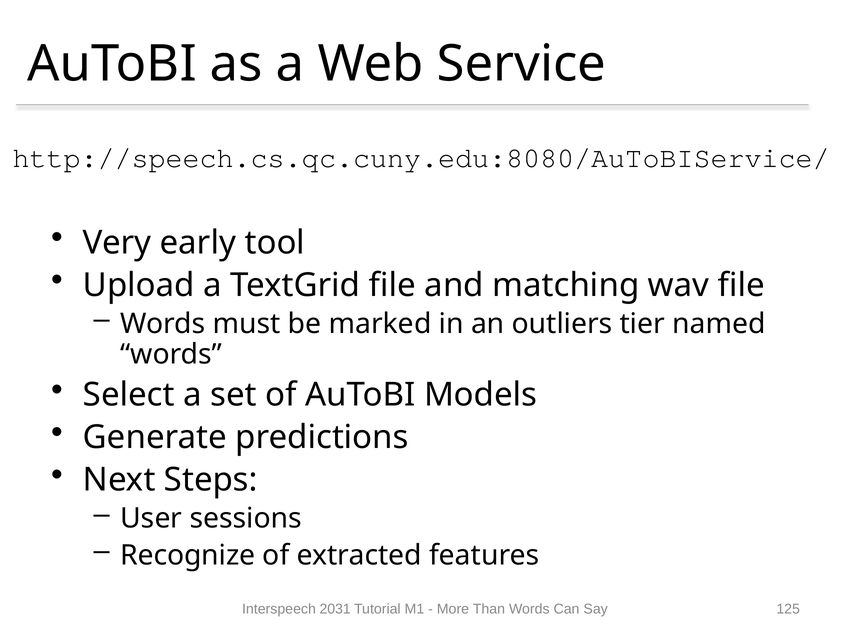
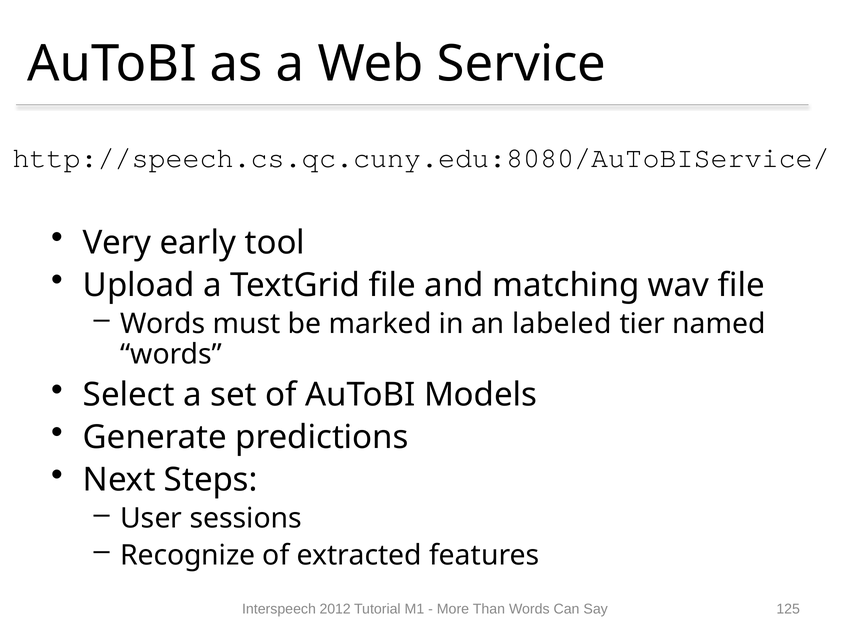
outliers: outliers -> labeled
2031: 2031 -> 2012
